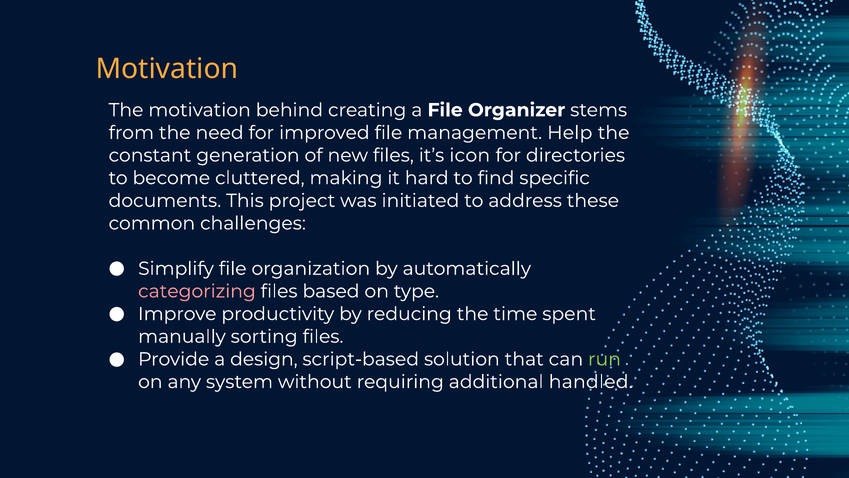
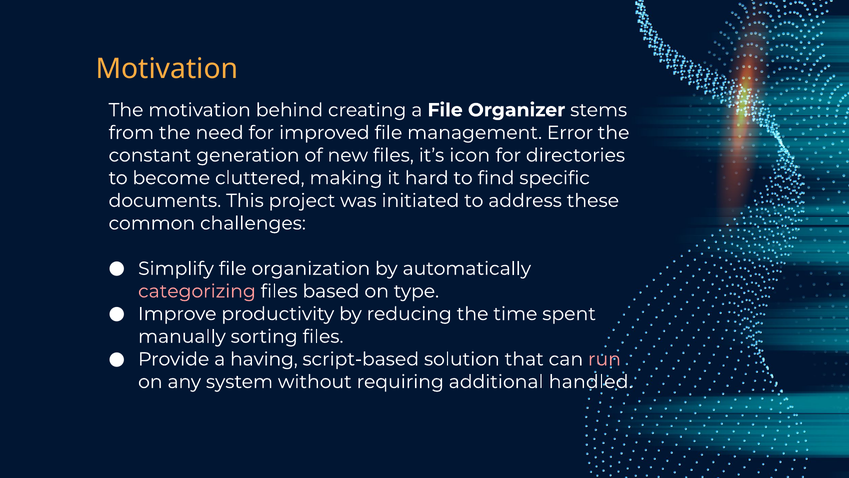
Help: Help -> Error
design: design -> having
run colour: light green -> pink
